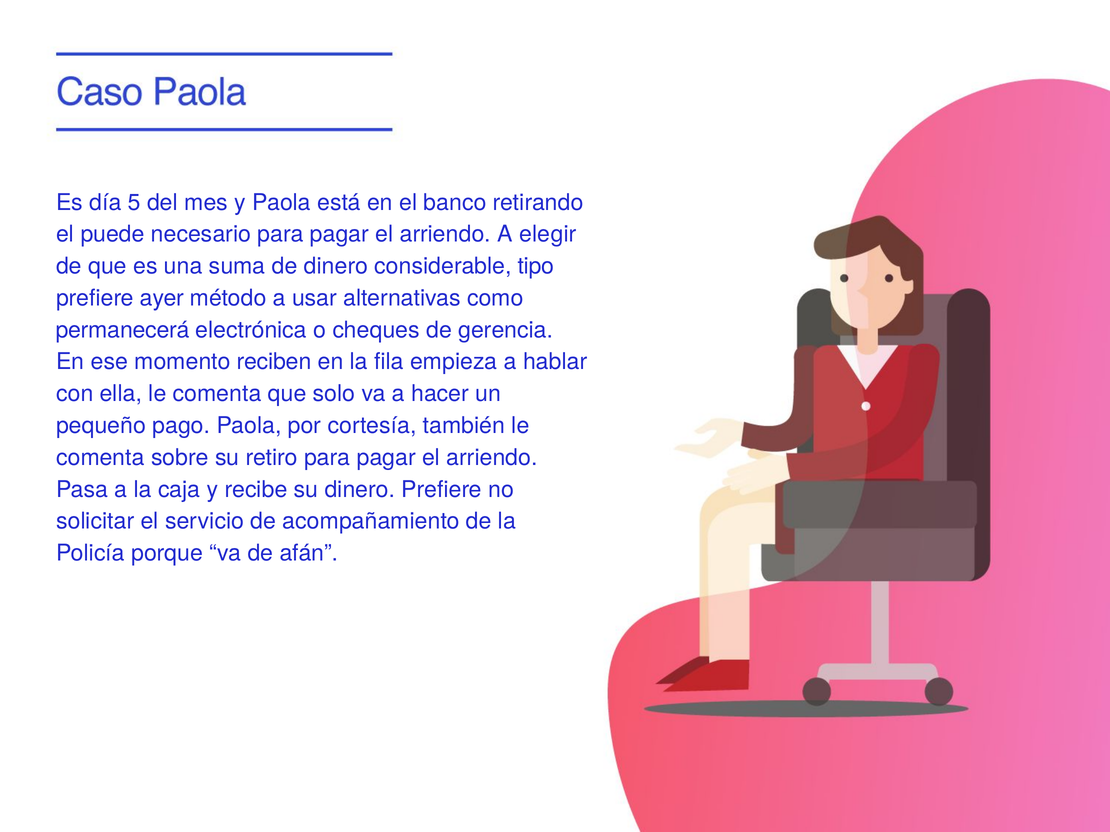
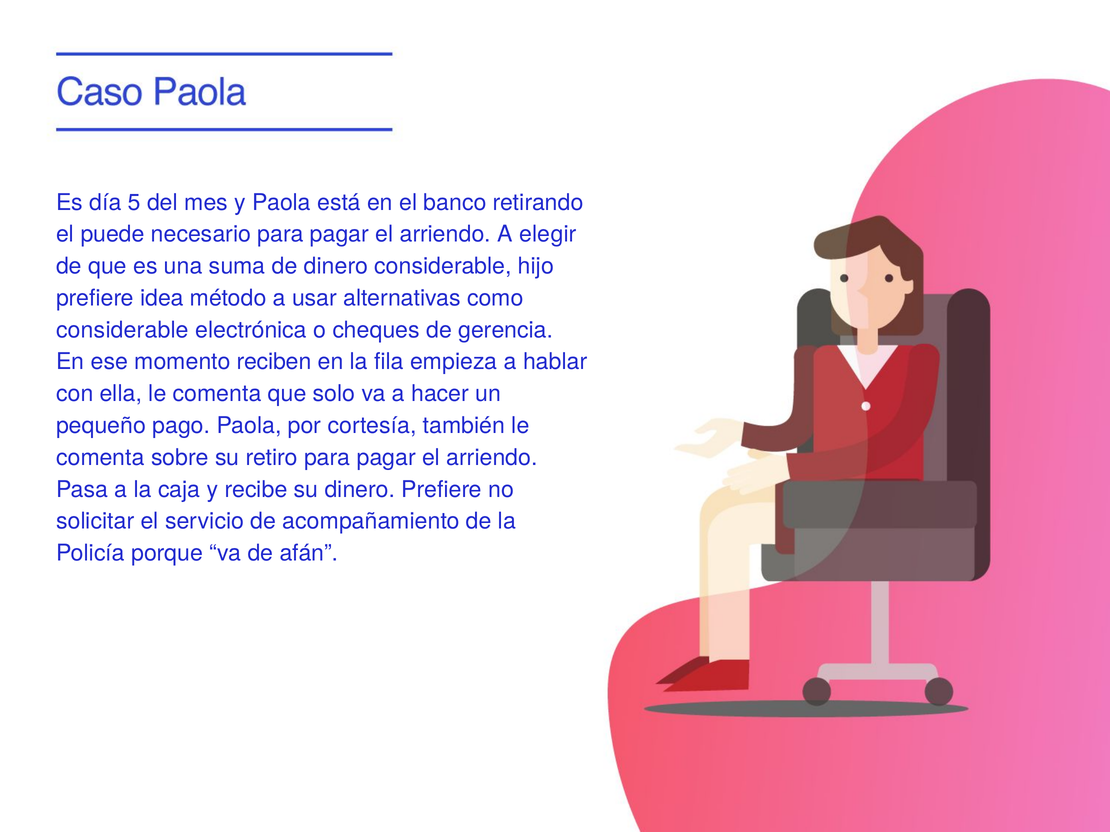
tipo: tipo -> hijo
ayer: ayer -> idea
permanecerá at (123, 330): permanecerá -> considerable
